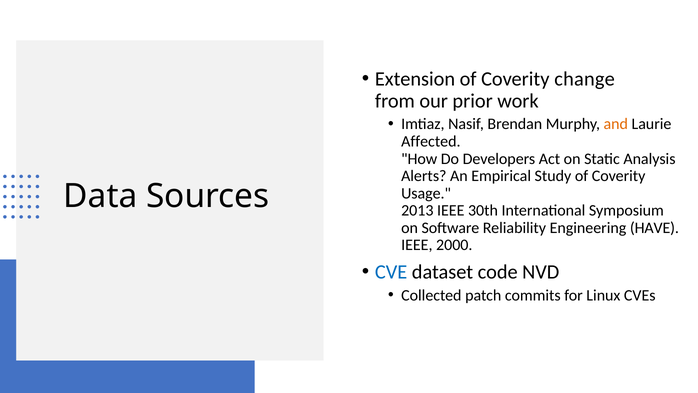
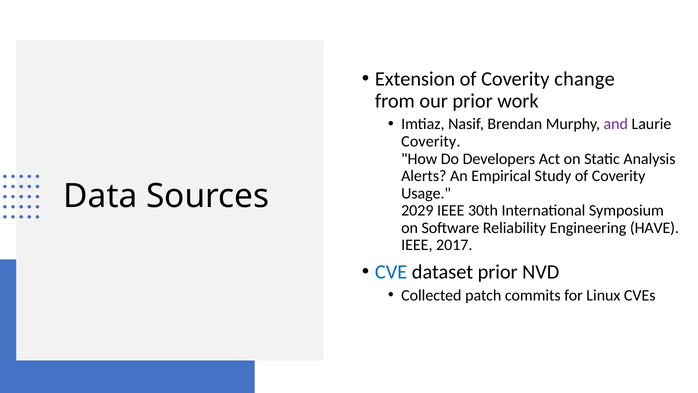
and colour: orange -> purple
Affected at (431, 141): Affected -> Coverity
2013: 2013 -> 2029
2000: 2000 -> 2017
dataset code: code -> prior
